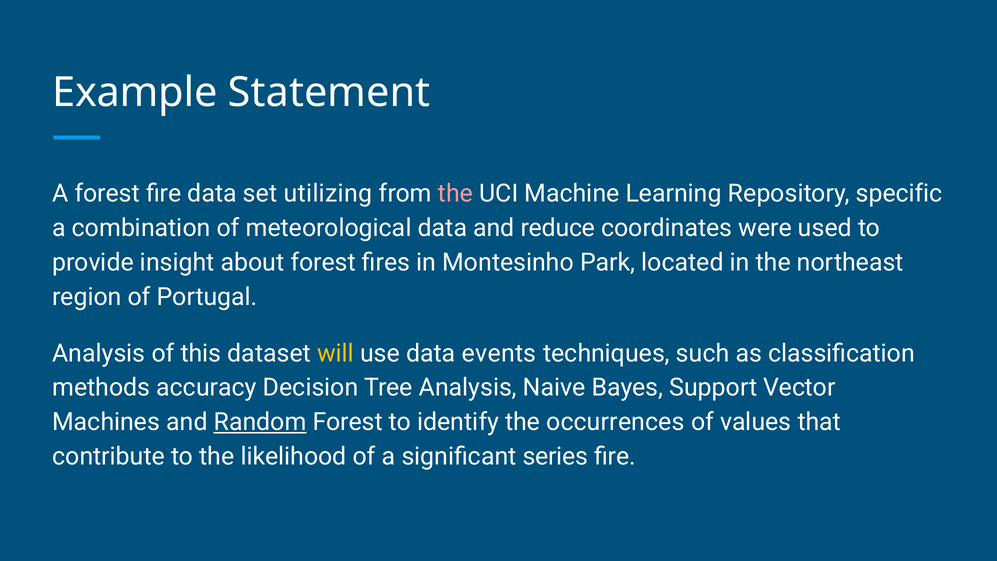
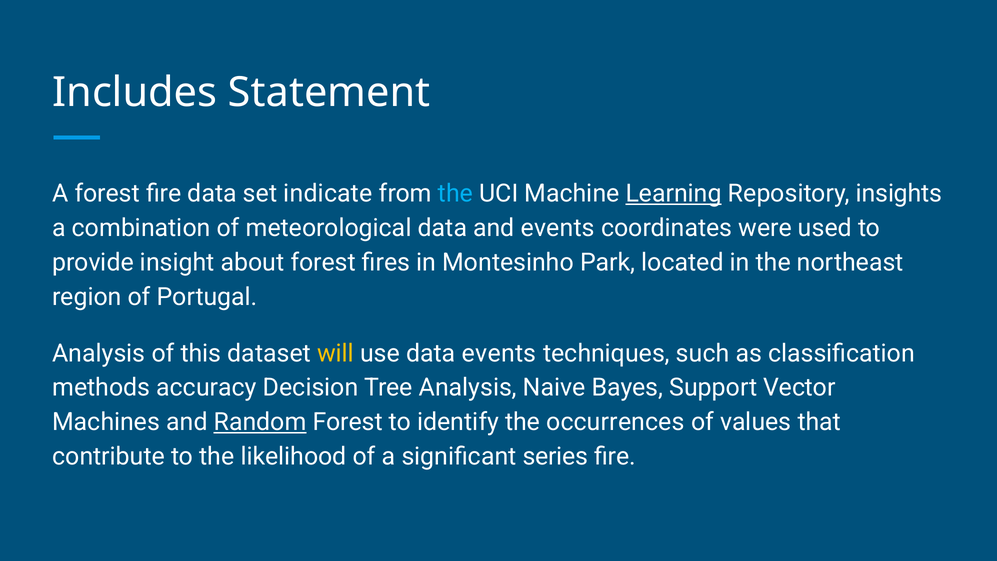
Example: Example -> Includes
utilizing: utilizing -> indicate
the at (455, 194) colour: pink -> light blue
Learning underline: none -> present
specific: specific -> insights
and reduce: reduce -> events
